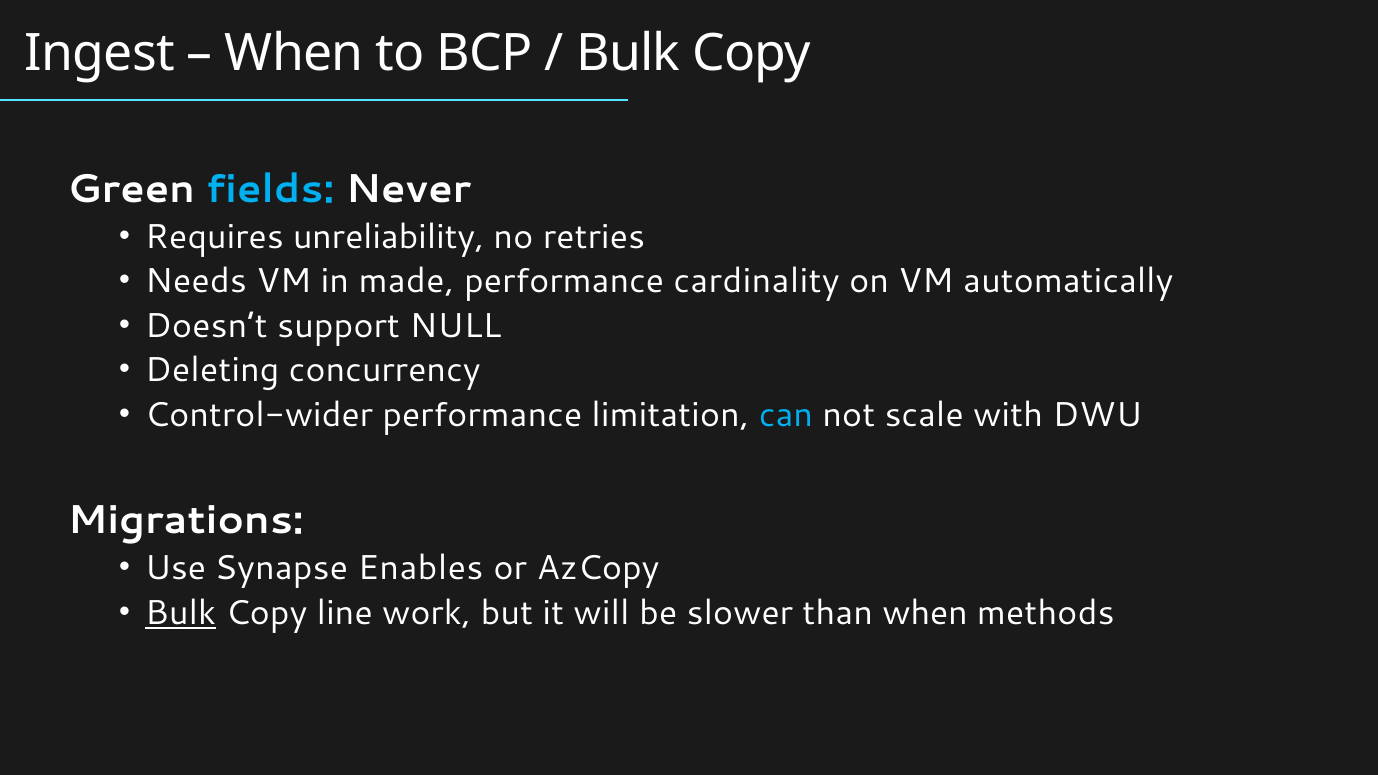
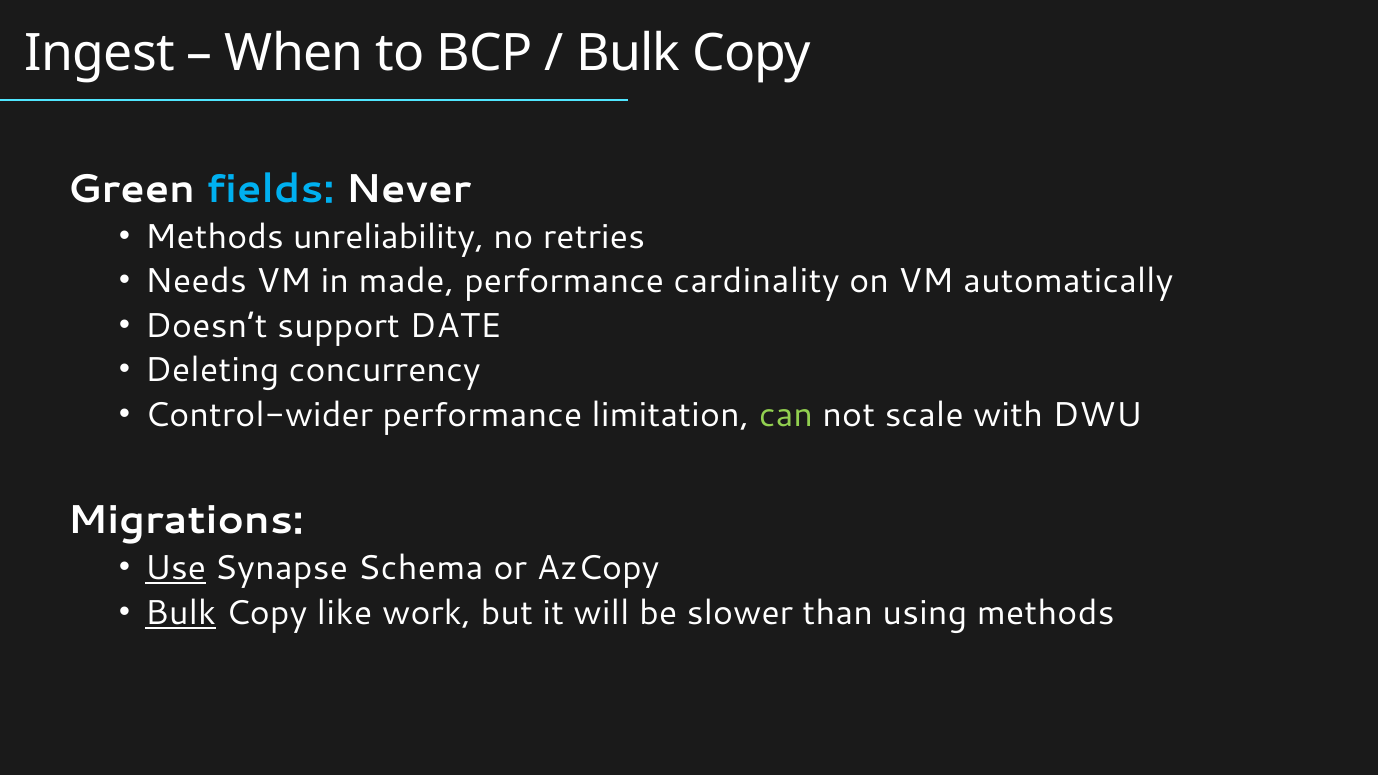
Requires at (214, 237): Requires -> Methods
NULL: NULL -> DATE
can colour: light blue -> light green
Use underline: none -> present
Enables: Enables -> Schema
line: line -> like
than when: when -> using
